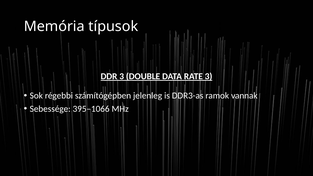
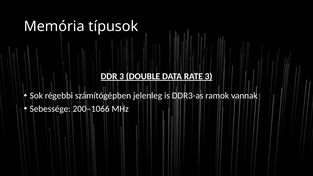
395–1066: 395–1066 -> 200–1066
